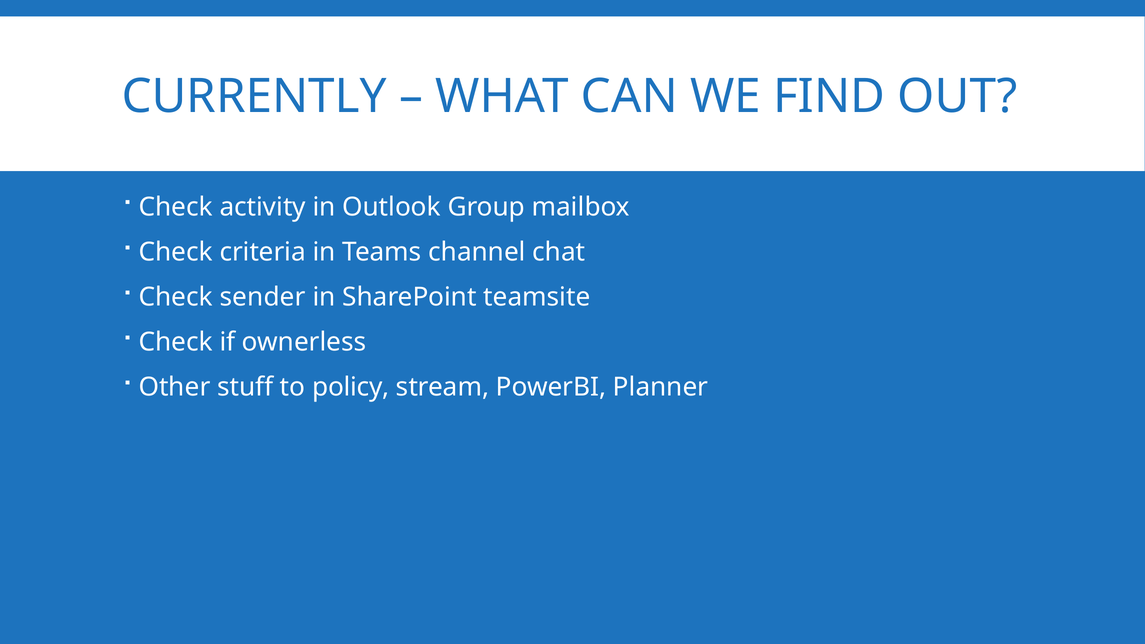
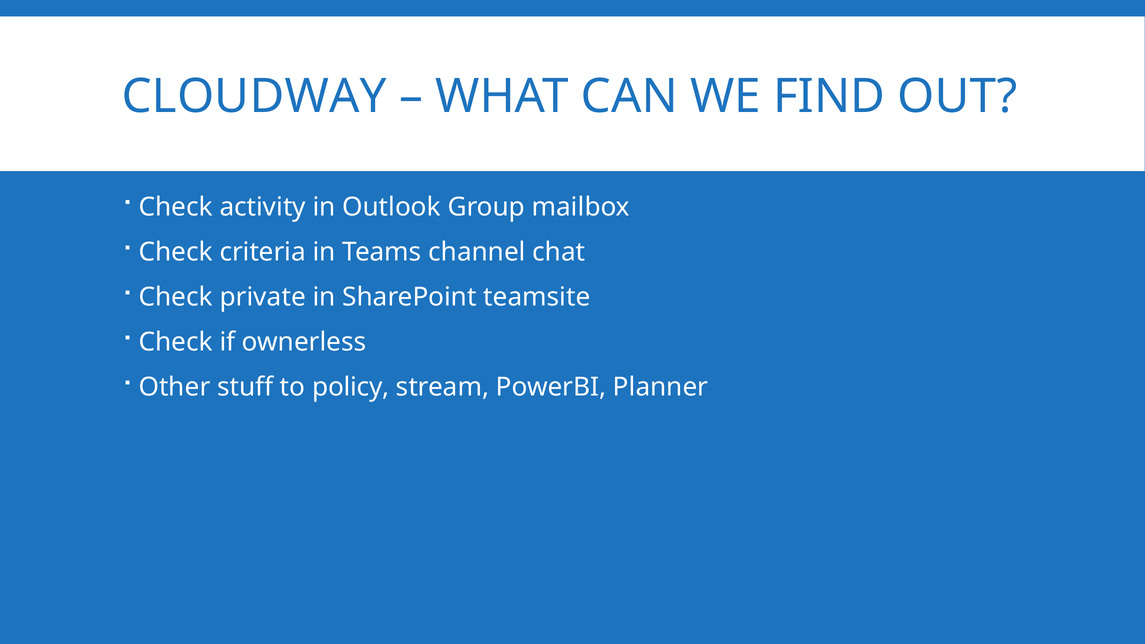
CURRENTLY: CURRENTLY -> CLOUDWAY
sender: sender -> private
